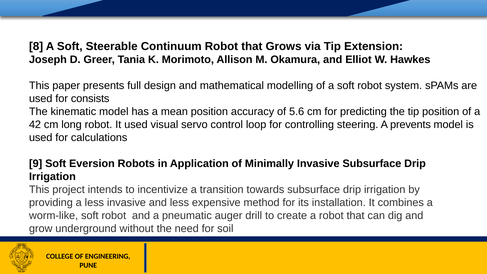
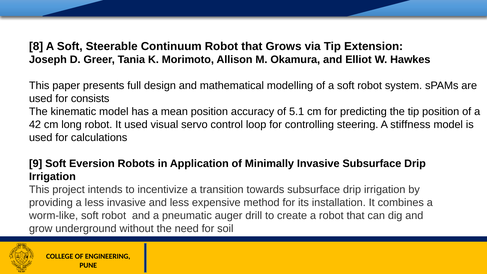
5.6: 5.6 -> 5.1
prevents: prevents -> stiffness
